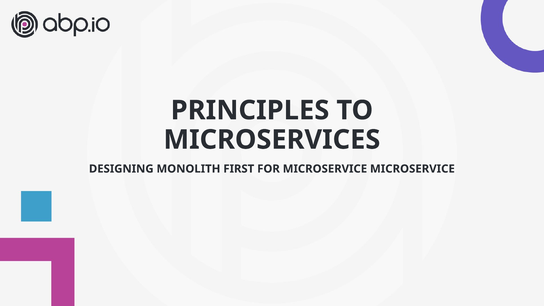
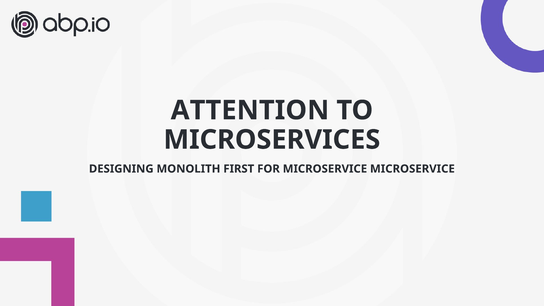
PRINCIPLES: PRINCIPLES -> ATTENTION
